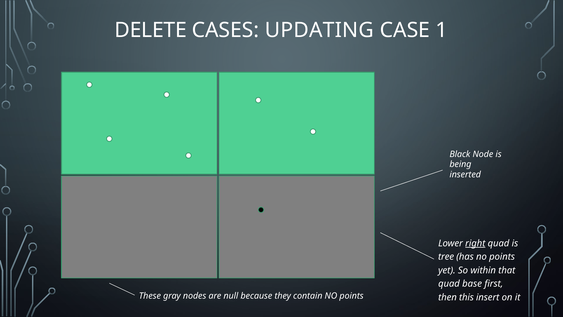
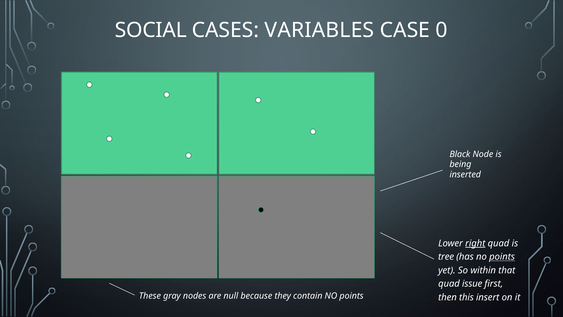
DELETE: DELETE -> SOCIAL
UPDATING: UPDATING -> VARIABLES
1: 1 -> 0
points at (502, 257) underline: none -> present
base: base -> issue
